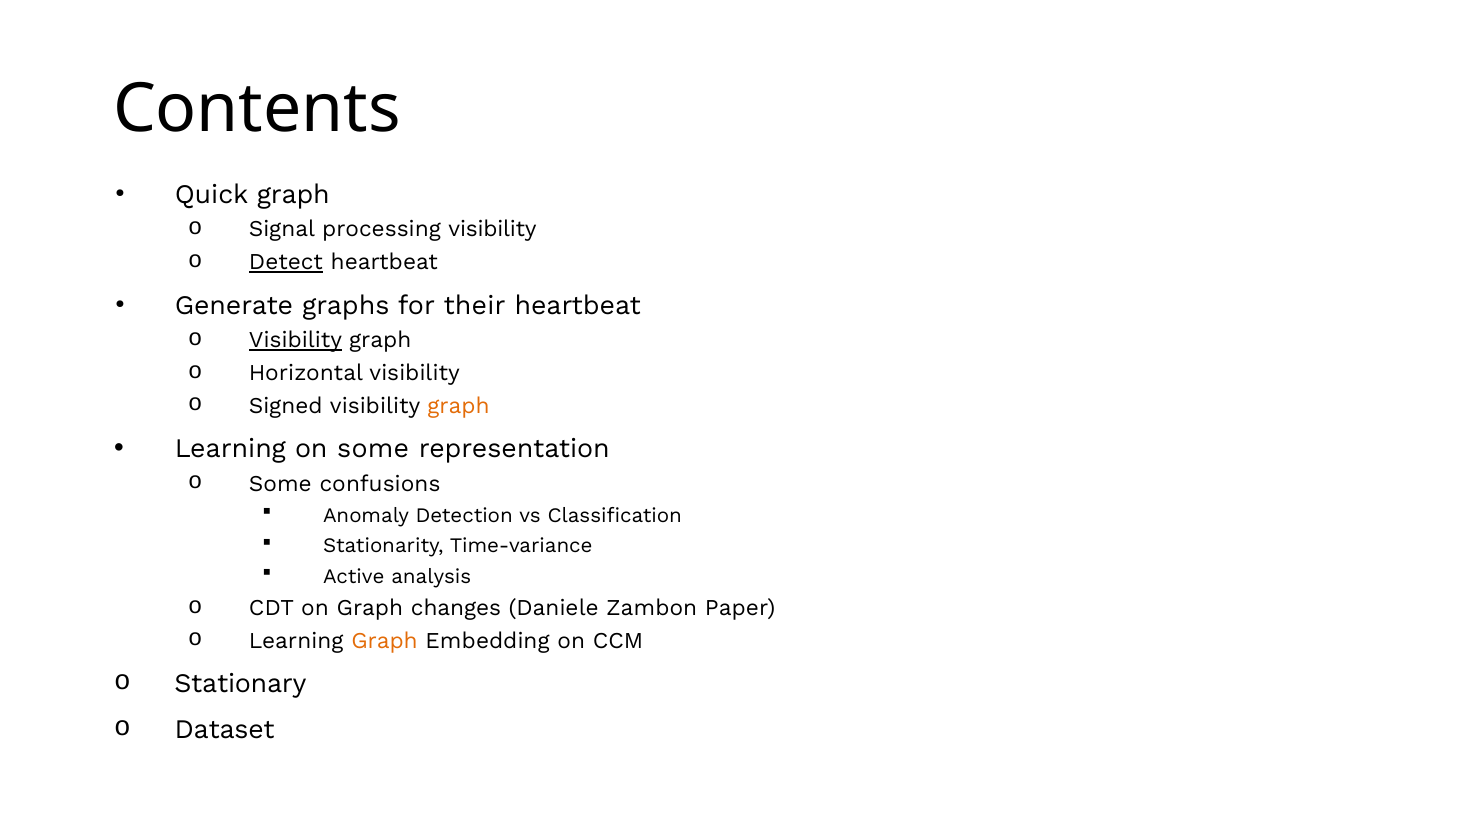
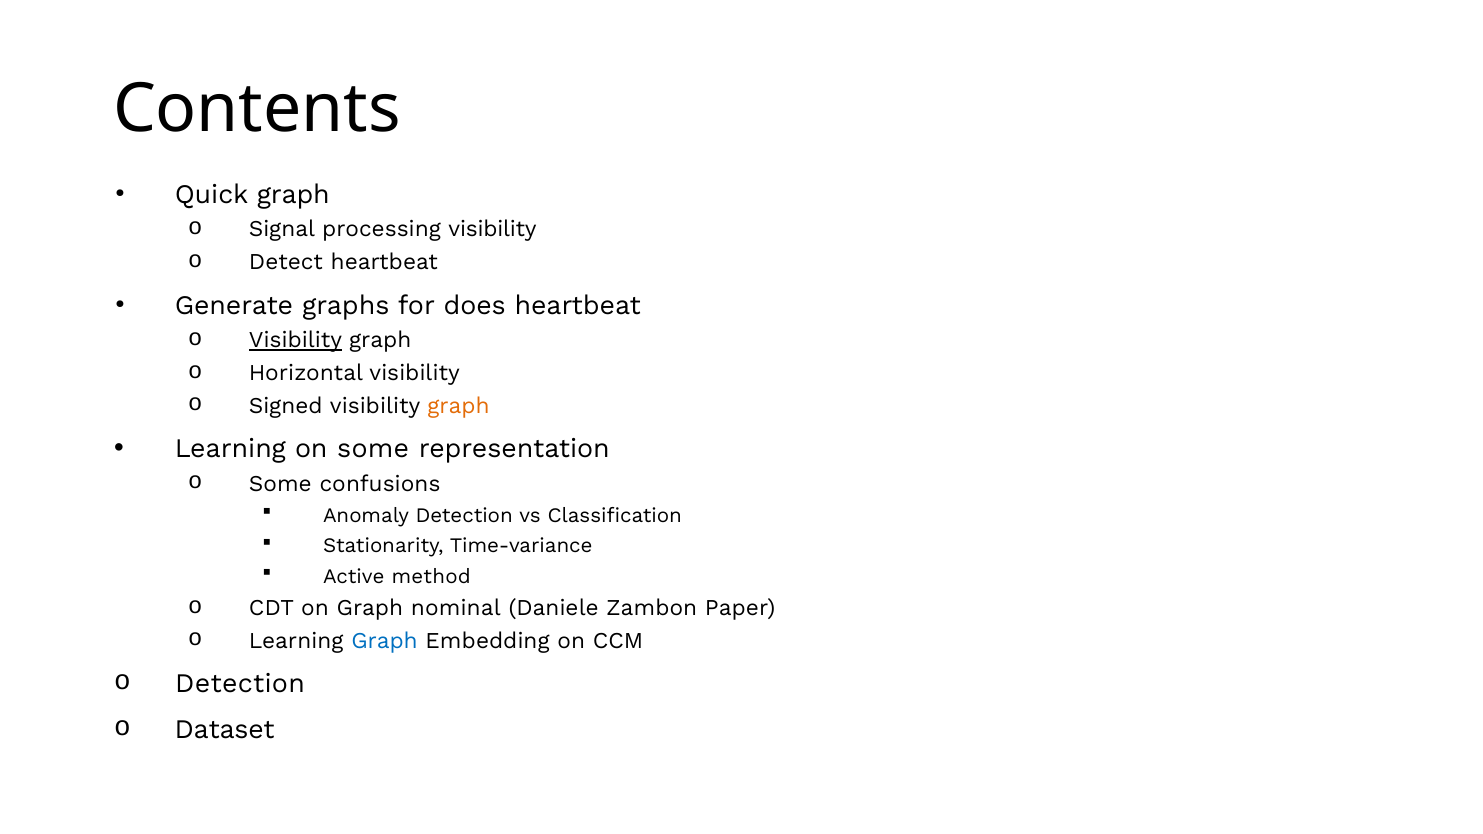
Detect underline: present -> none
their: their -> does
analysis: analysis -> method
changes: changes -> nominal
Graph at (385, 641) colour: orange -> blue
Stationary at (240, 684): Stationary -> Detection
